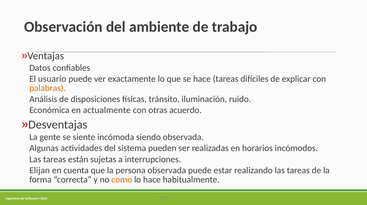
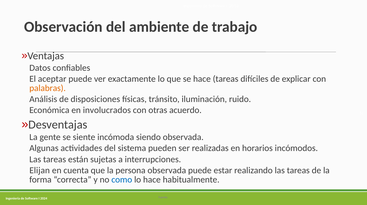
usuario: usuario -> aceptar
actualmente: actualmente -> involucrados
como colour: orange -> blue
